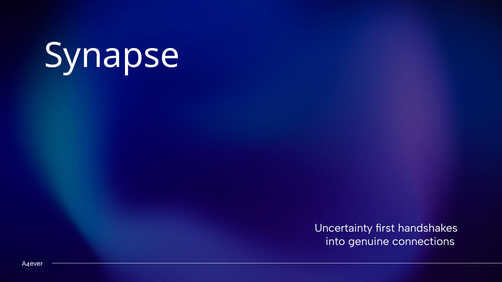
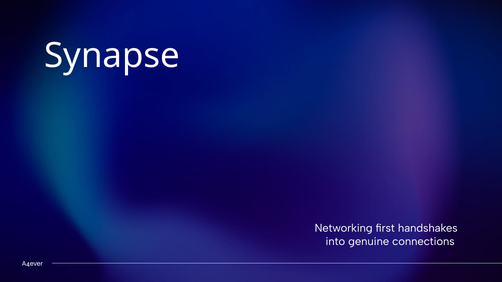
Uncertainty: Uncertainty -> Networking
